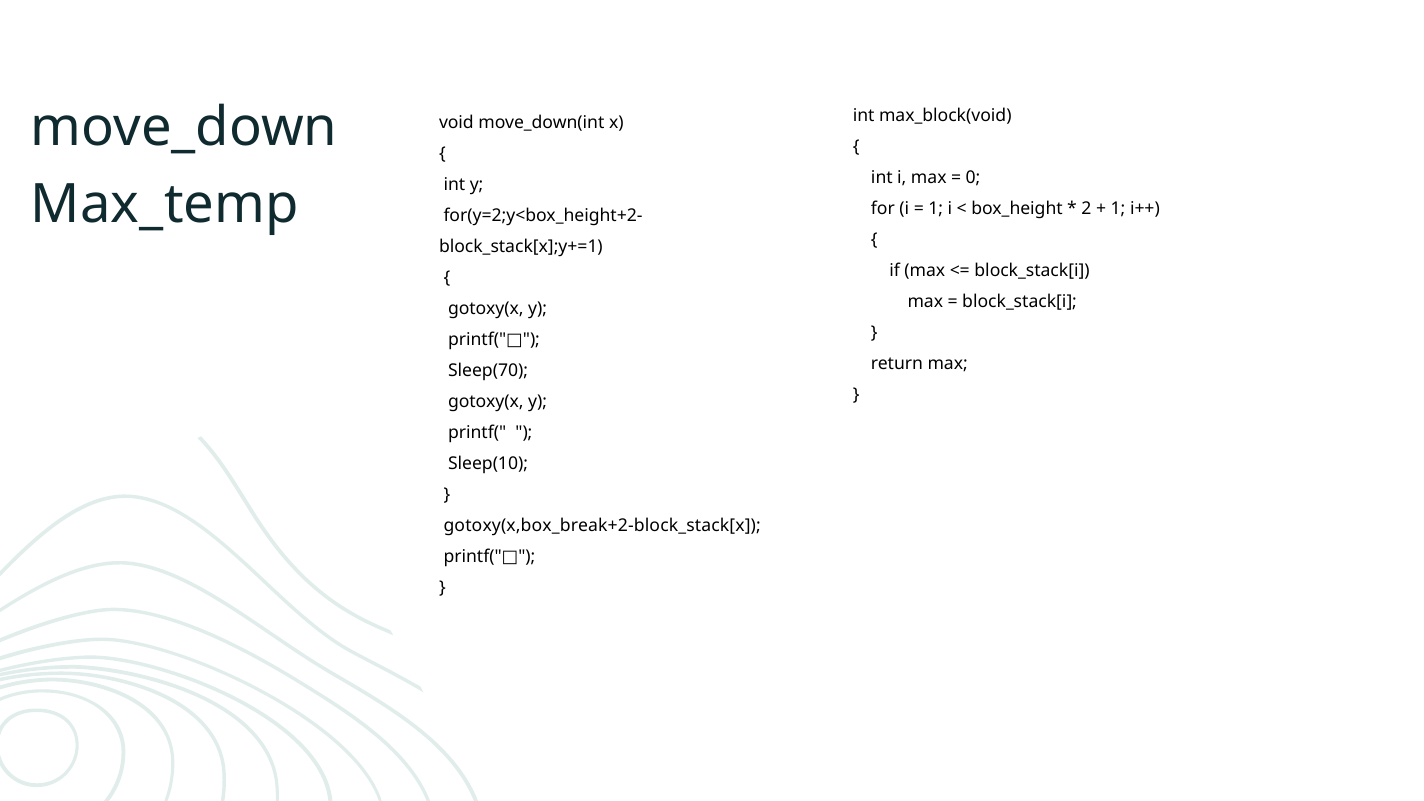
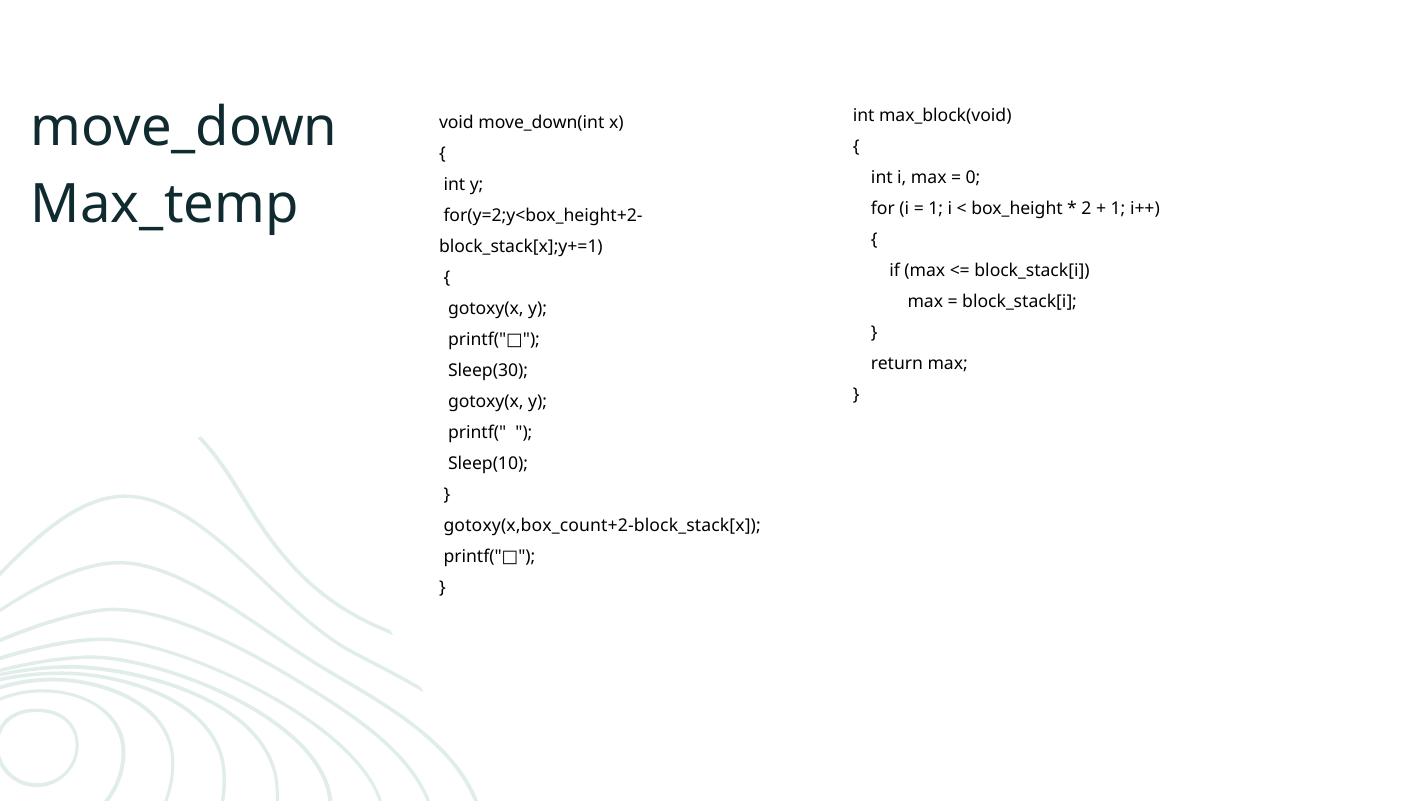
Sleep(70: Sleep(70 -> Sleep(30
gotoxy(x,box_break+2-block_stack[x: gotoxy(x,box_break+2-block_stack[x -> gotoxy(x,box_count+2-block_stack[x
